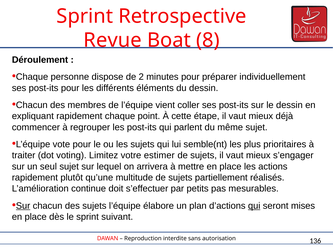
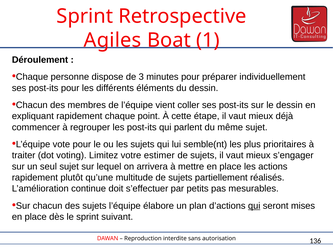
Revue: Revue -> Agiles
8: 8 -> 1
2: 2 -> 3
Sur at (23, 206) underline: present -> none
